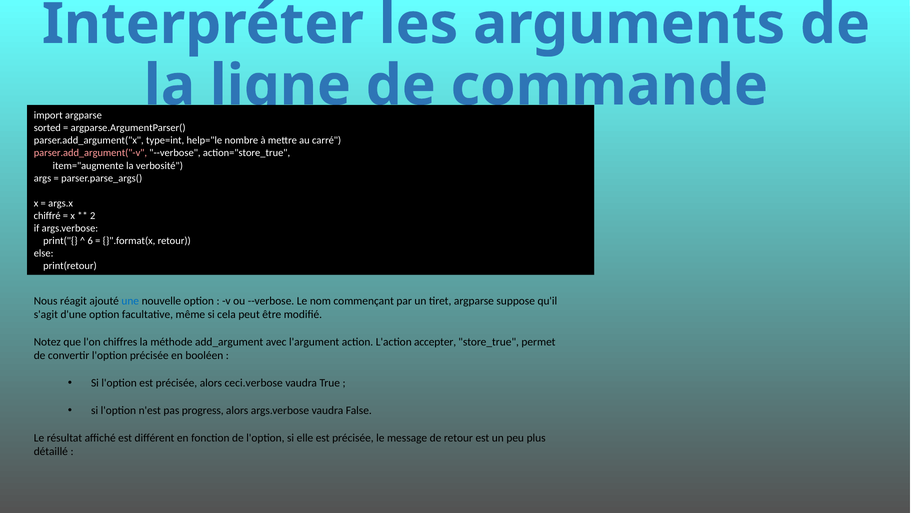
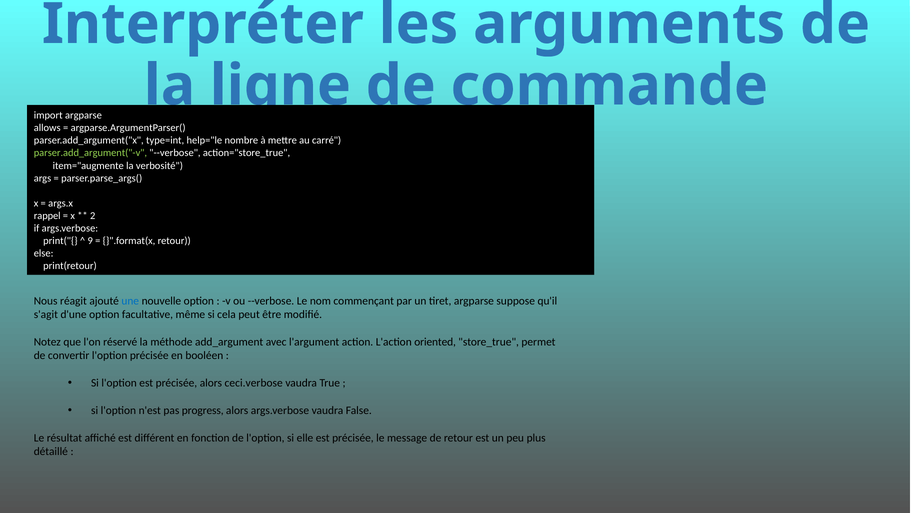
sorted: sorted -> allows
parser.add_argument("-v colour: pink -> light green
chiffré: chiffré -> rappel
6: 6 -> 9
chiffres: chiffres -> réservé
accepter: accepter -> oriented
